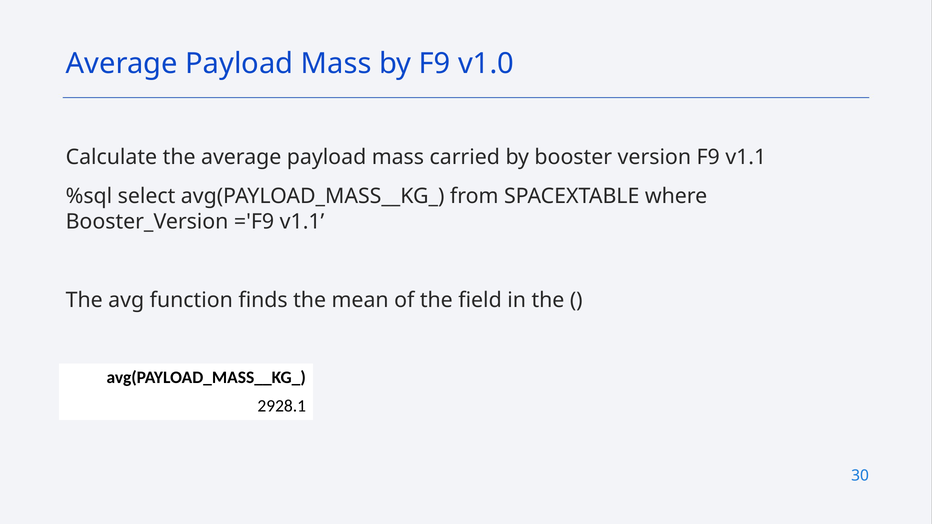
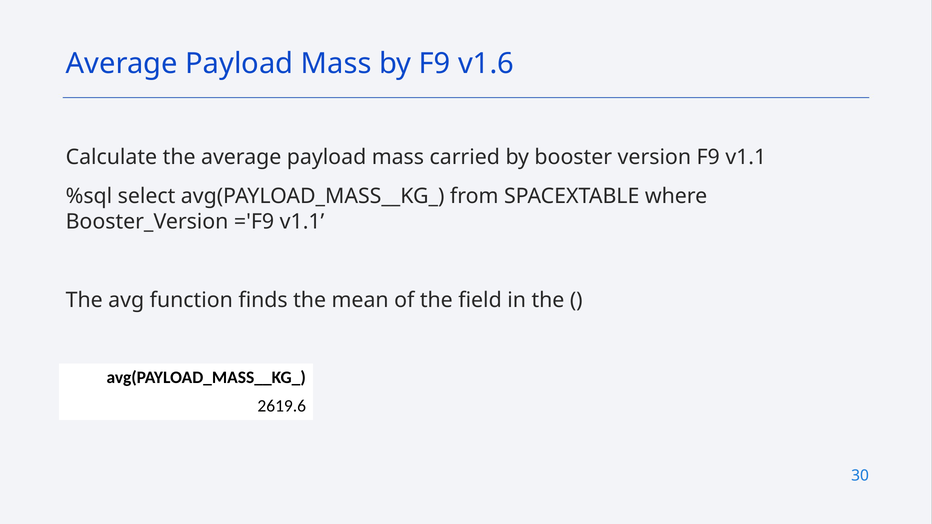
v1.0: v1.0 -> v1.6
2928.1: 2928.1 -> 2619.6
